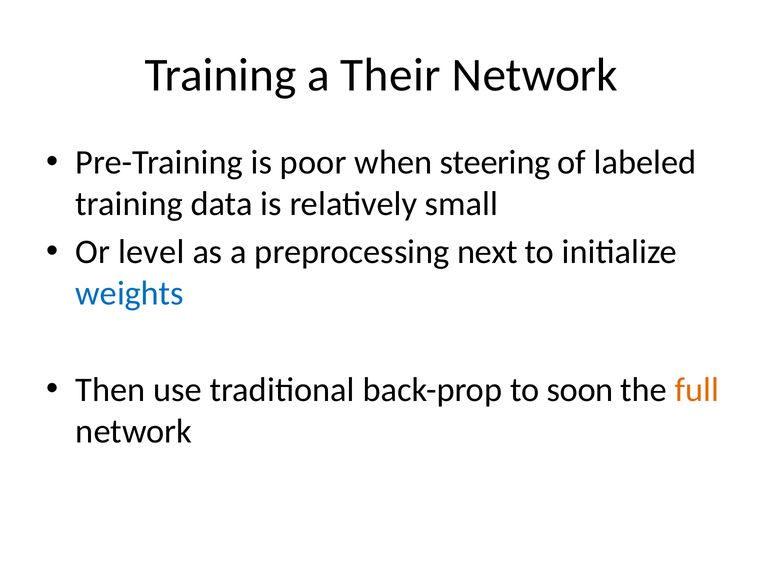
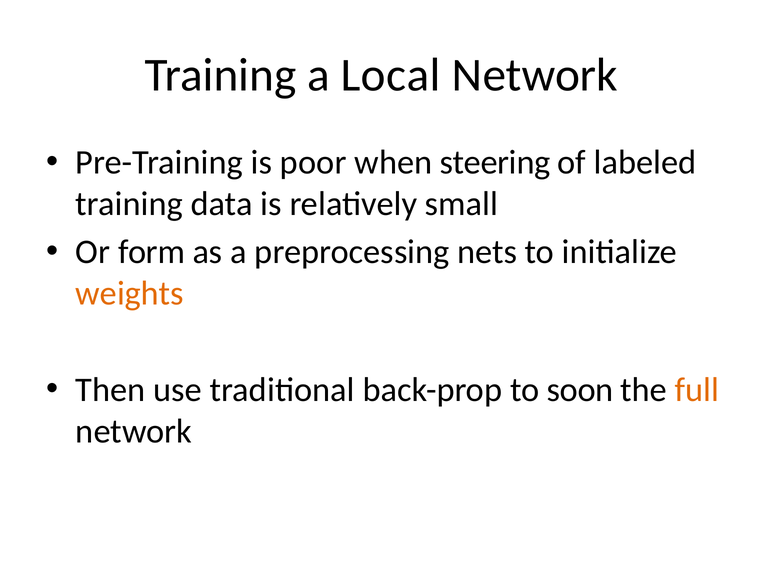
Their: Their -> Local
level: level -> form
next: next -> nets
weights colour: blue -> orange
